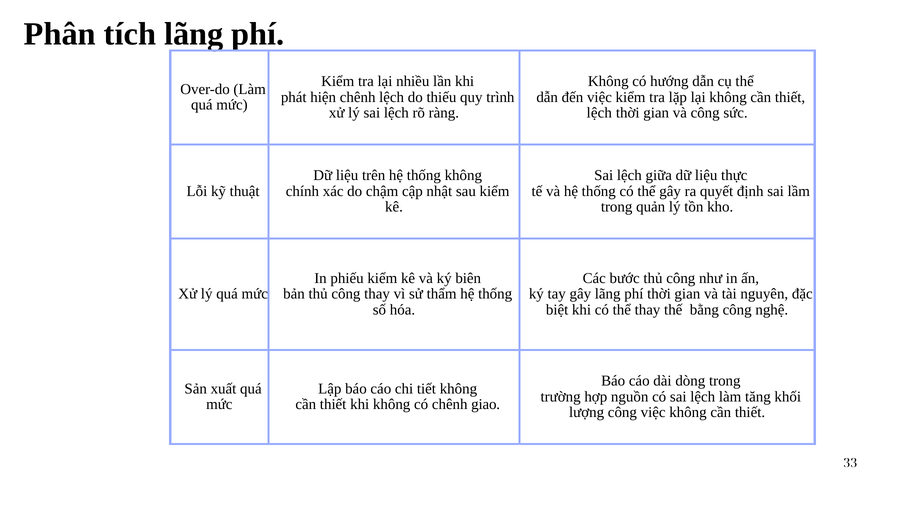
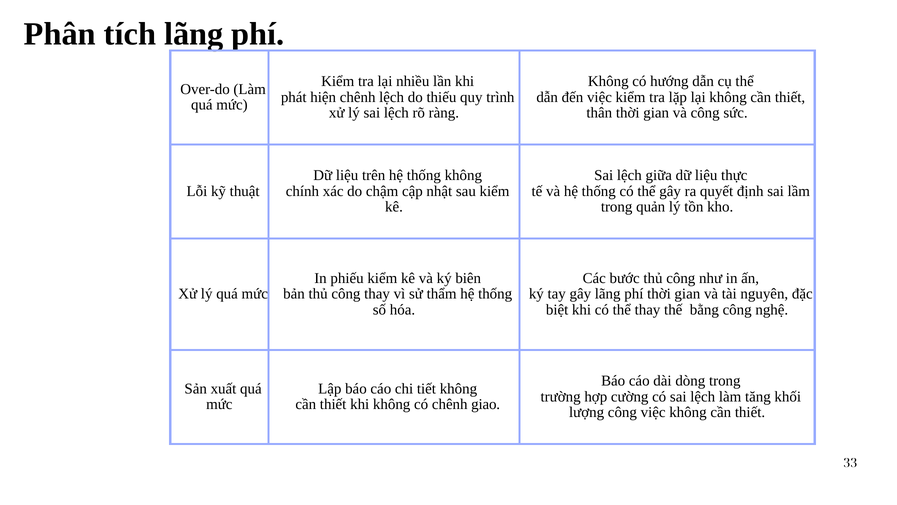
lệch at (599, 113): lệch -> thân
nguồn: nguồn -> cường
